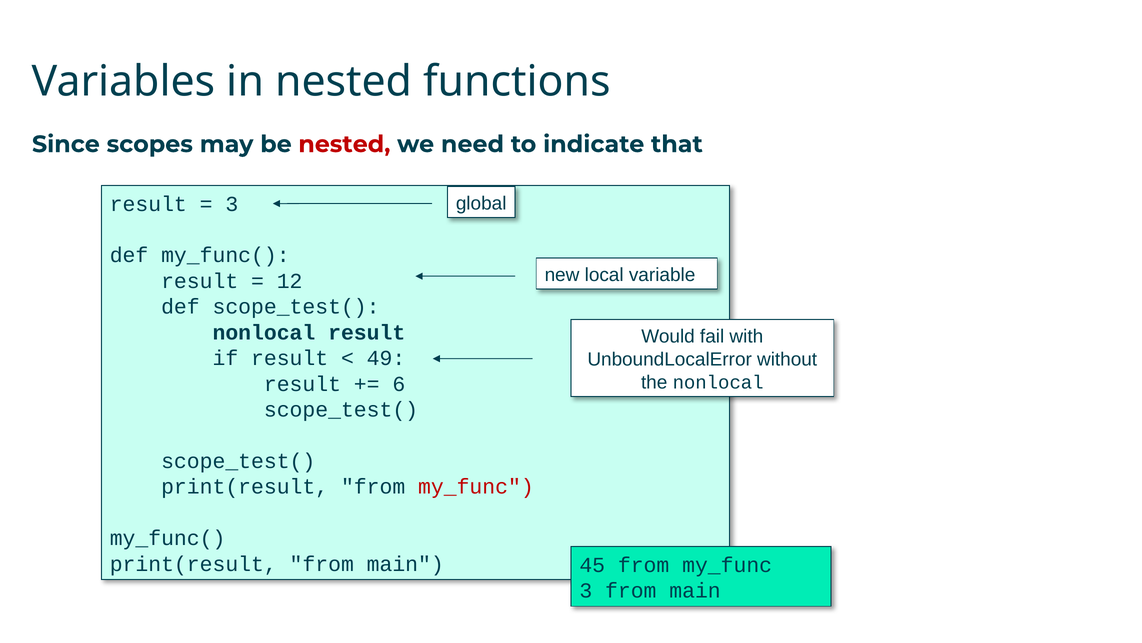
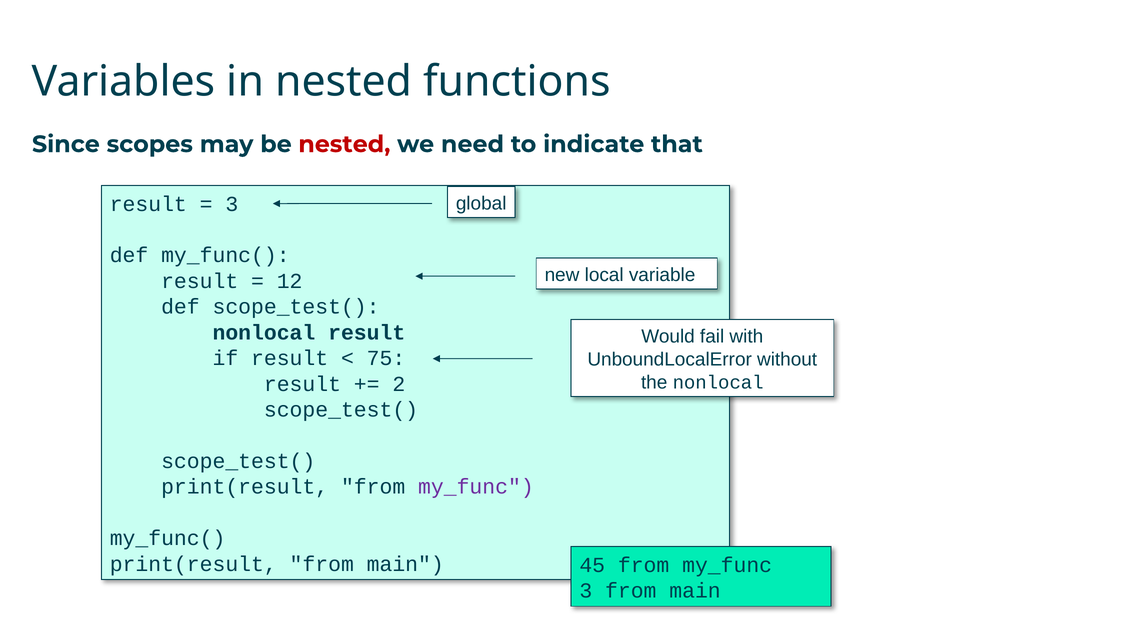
49: 49 -> 75
6: 6 -> 2
my_func at (476, 486) colour: red -> purple
